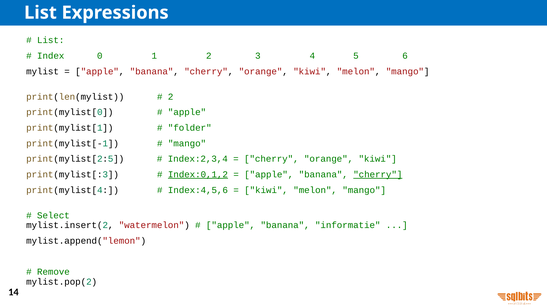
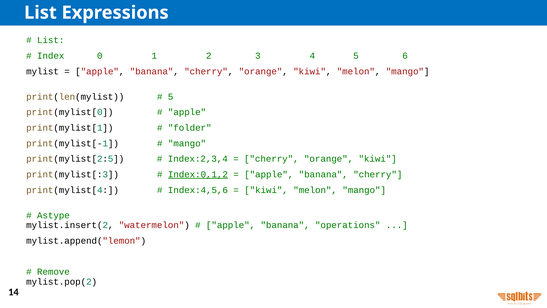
2 at (171, 97): 2 -> 5
cherry at (378, 174) underline: present -> none
Select: Select -> Astype
informatie: informatie -> operations
